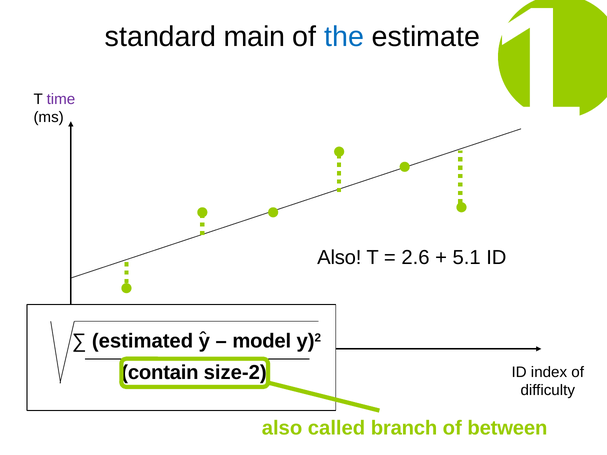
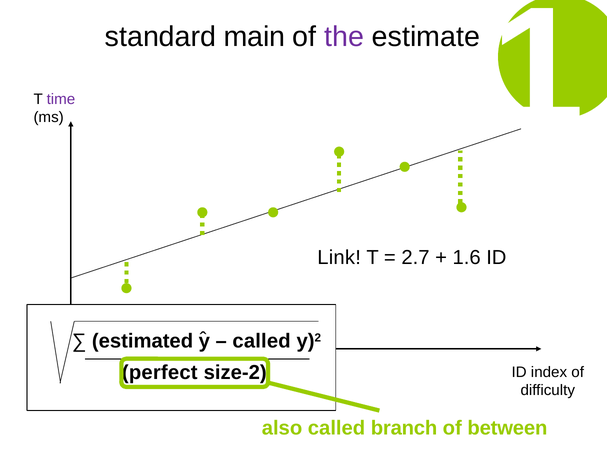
the colour: blue -> purple
Also at (339, 258): Also -> Link
2.6: 2.6 -> 2.7
5.1: 5.1 -> 1.6
model at (262, 341): model -> called
contain: contain -> perfect
